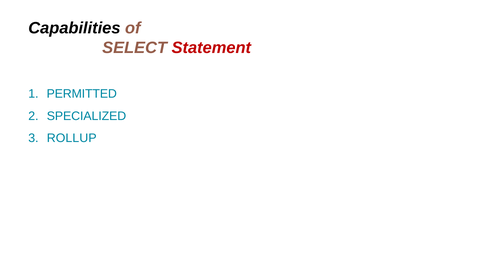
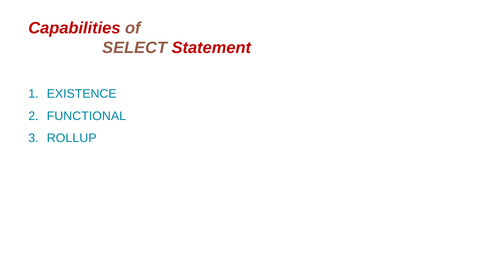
Capabilities colour: black -> red
PERMITTED: PERMITTED -> EXISTENCE
SPECIALIZED: SPECIALIZED -> FUNCTIONAL
